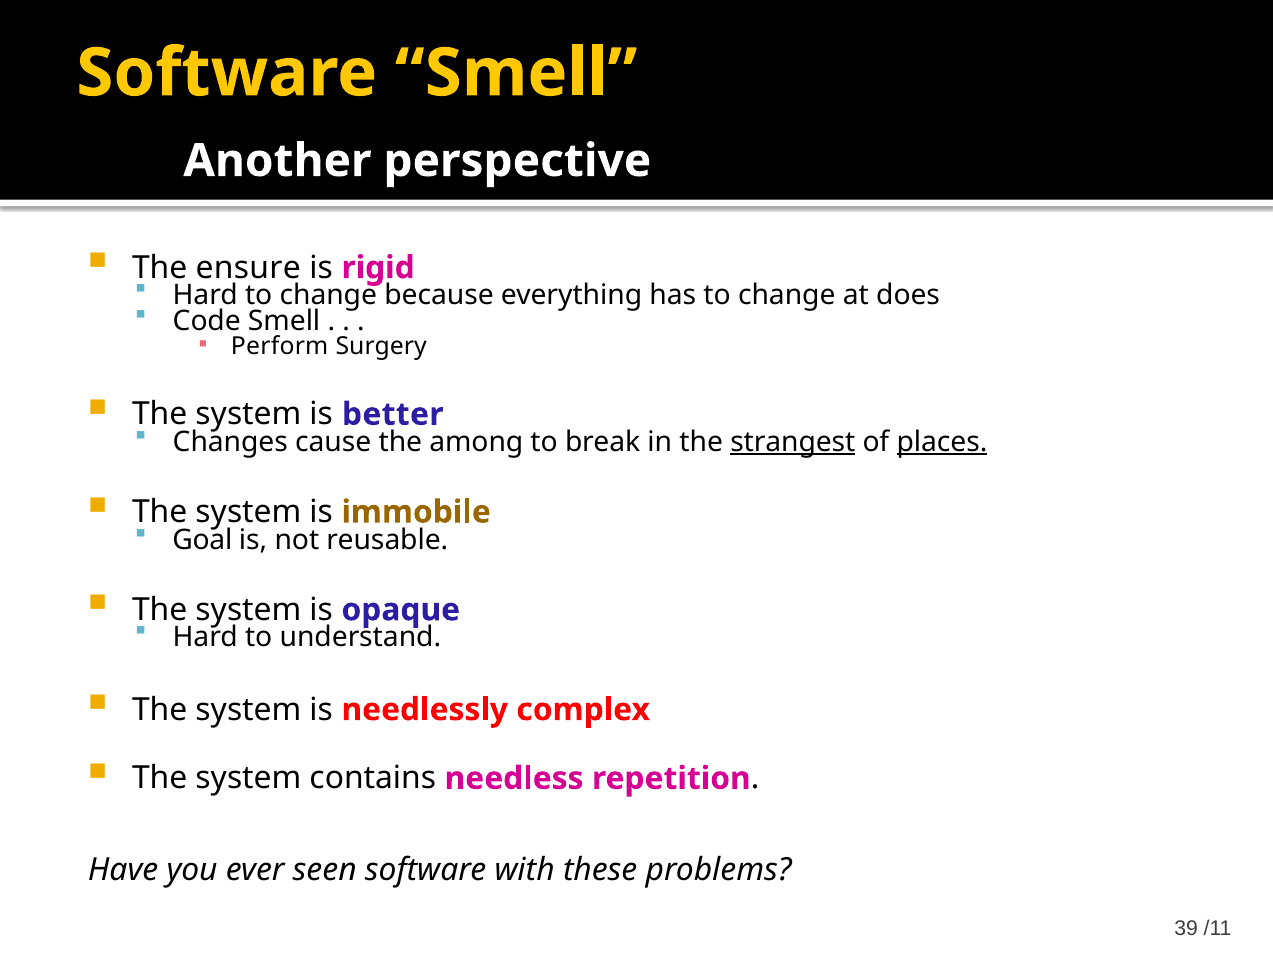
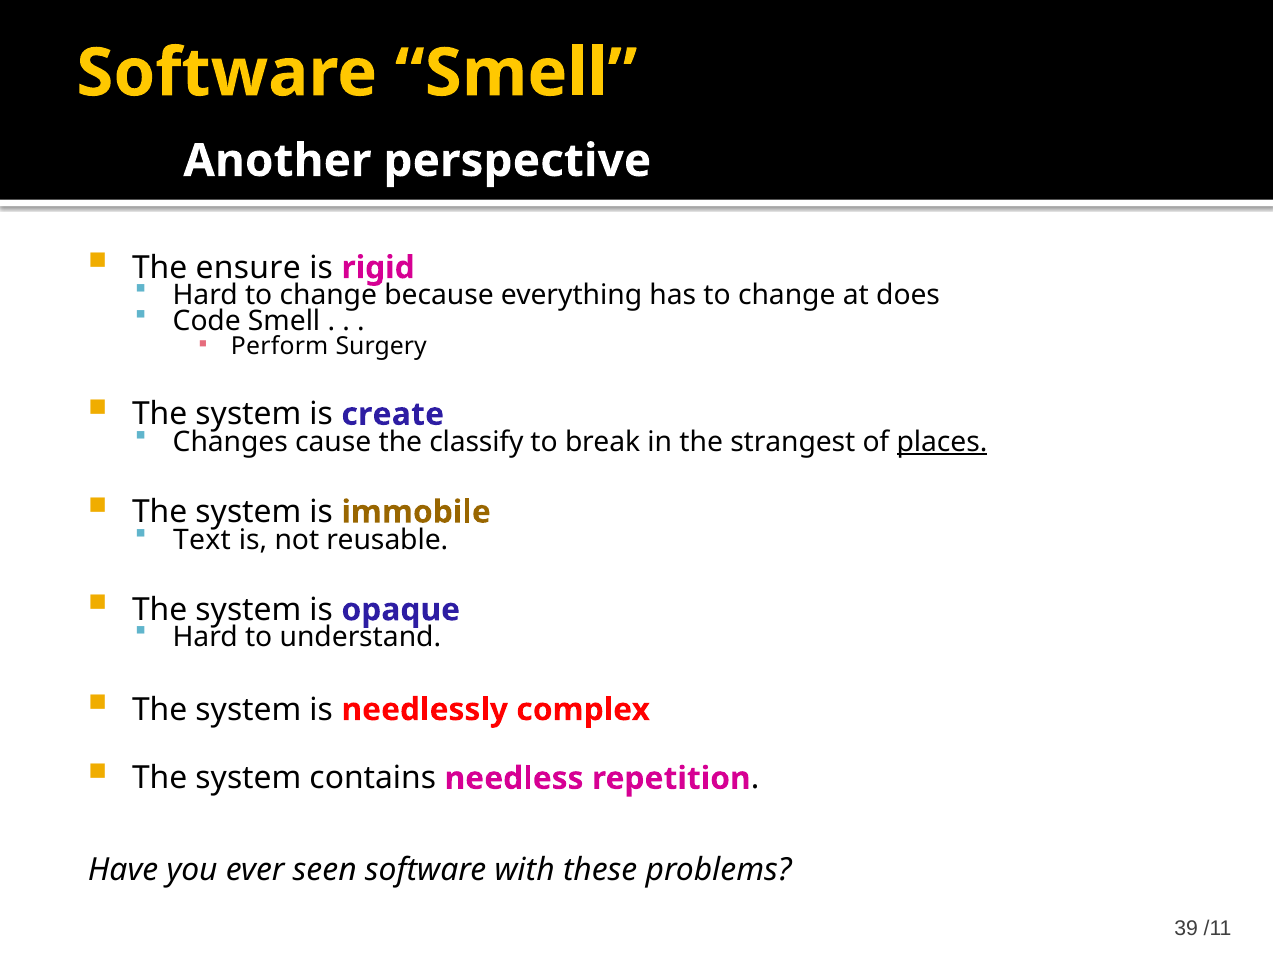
better: better -> create
among: among -> classify
strangest underline: present -> none
Goal: Goal -> Text
